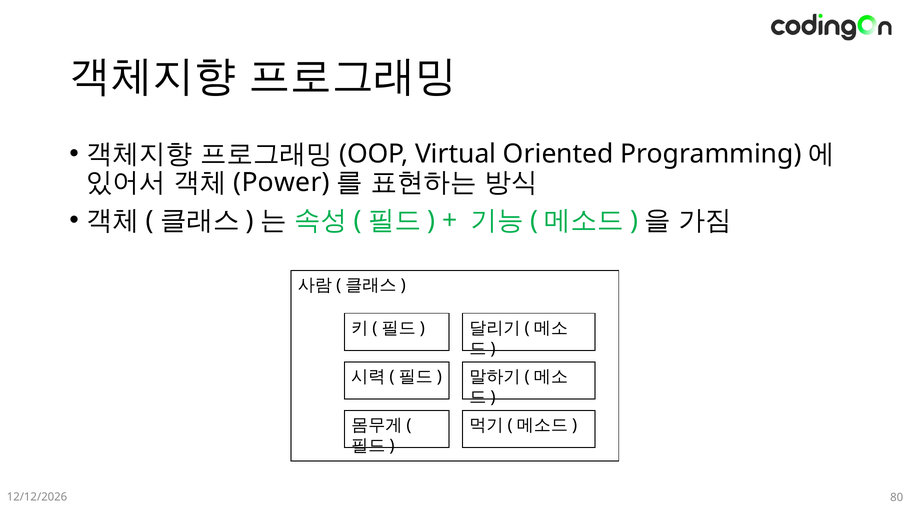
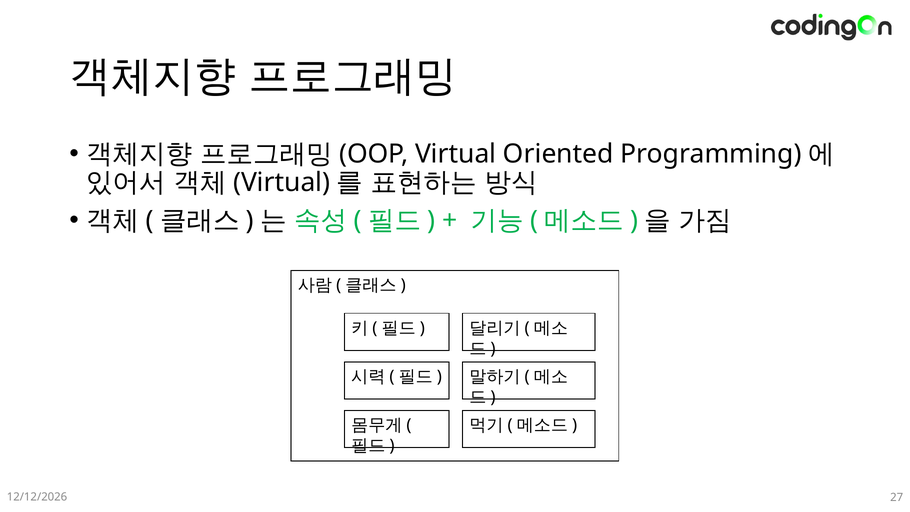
Power at (282, 183): Power -> Virtual
80: 80 -> 27
